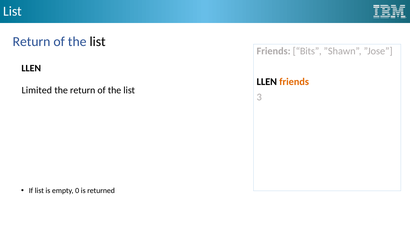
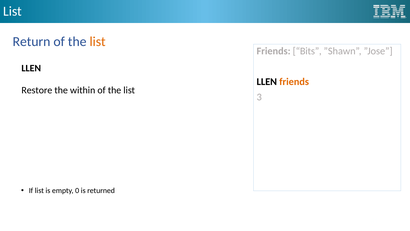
list at (98, 42) colour: black -> orange
Limited: Limited -> Restore
the return: return -> within
